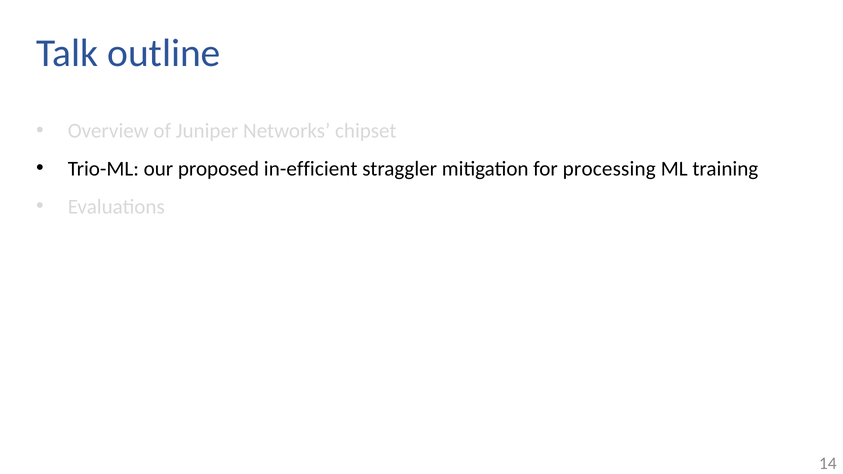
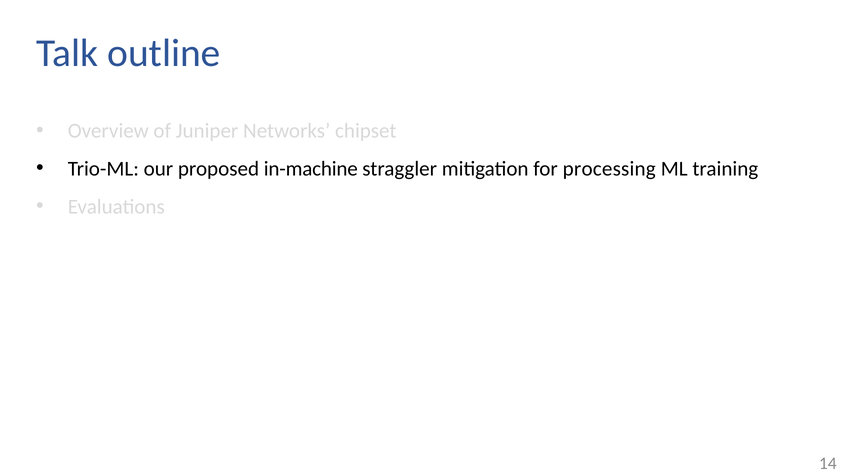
in-efficient: in-efficient -> in-machine
